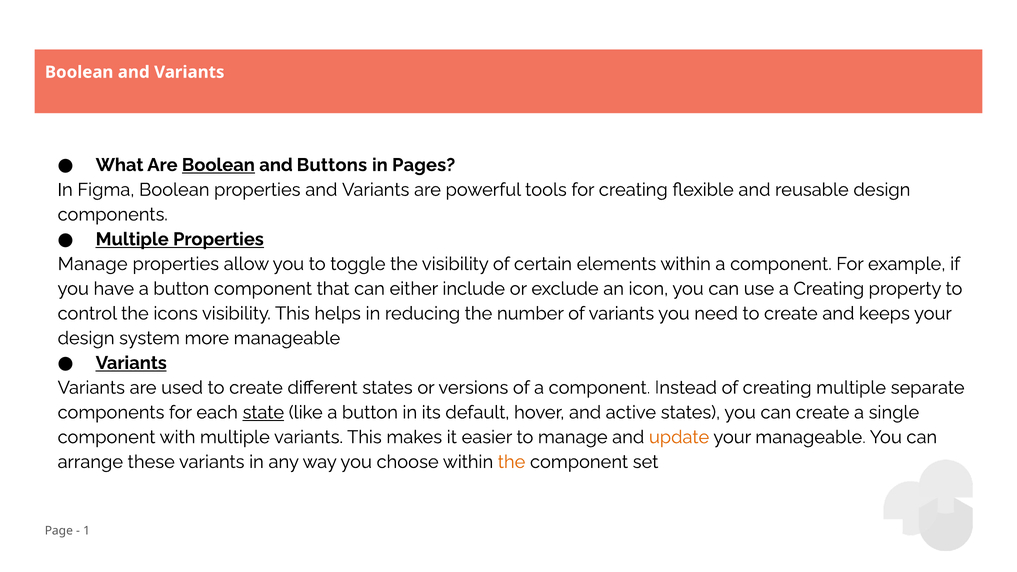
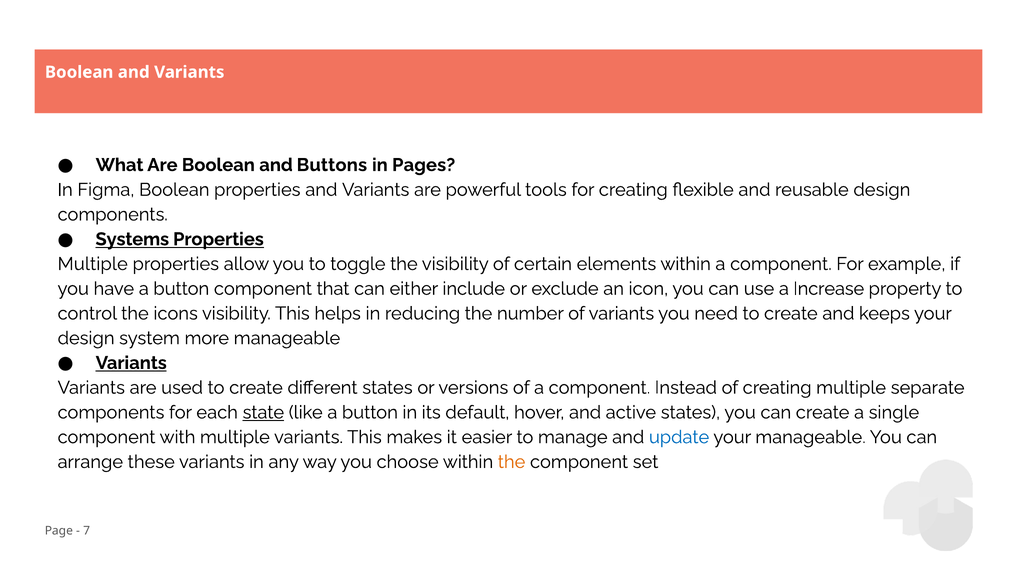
Boolean at (218, 165) underline: present -> none
Multiple at (132, 239): Multiple -> Systems
Manage at (93, 264): Manage -> Multiple
a Creating: Creating -> Increase
update colour: orange -> blue
1: 1 -> 7
